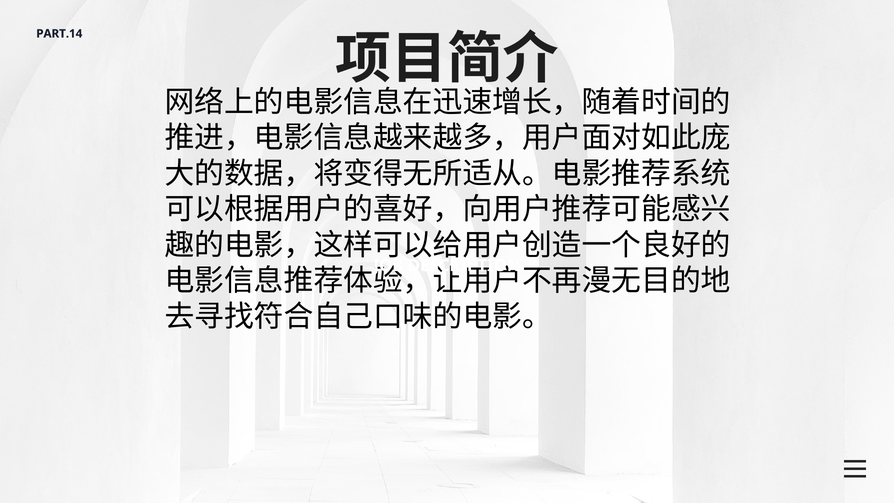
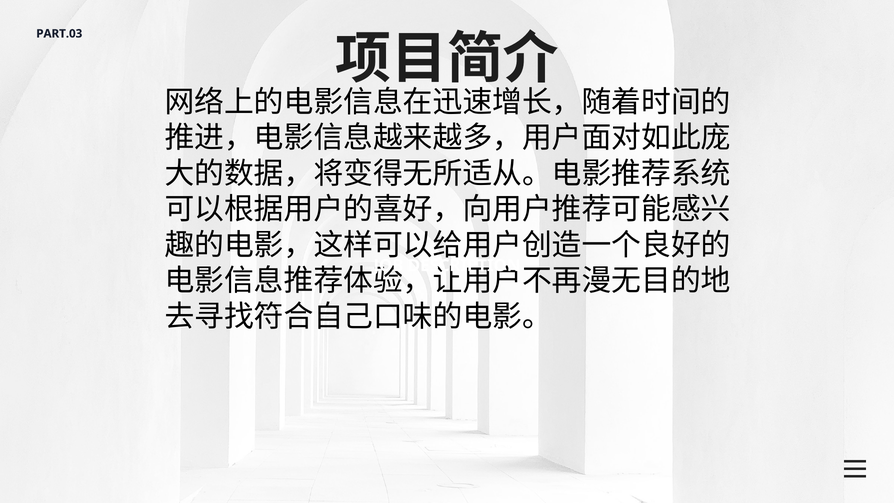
PART.14: PART.14 -> PART.03
